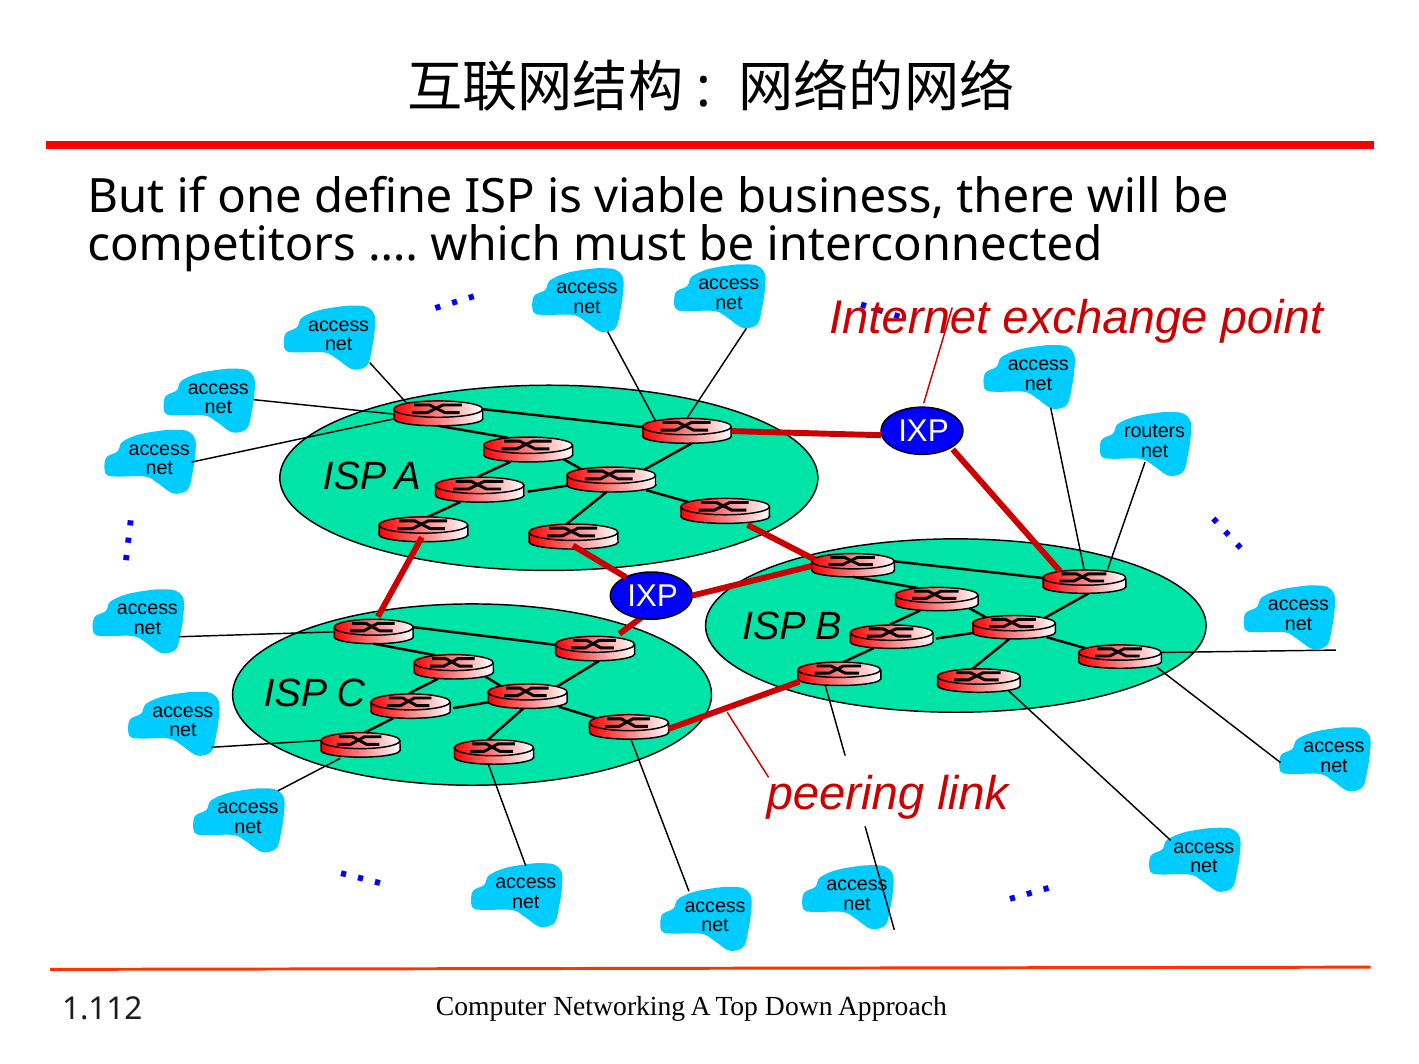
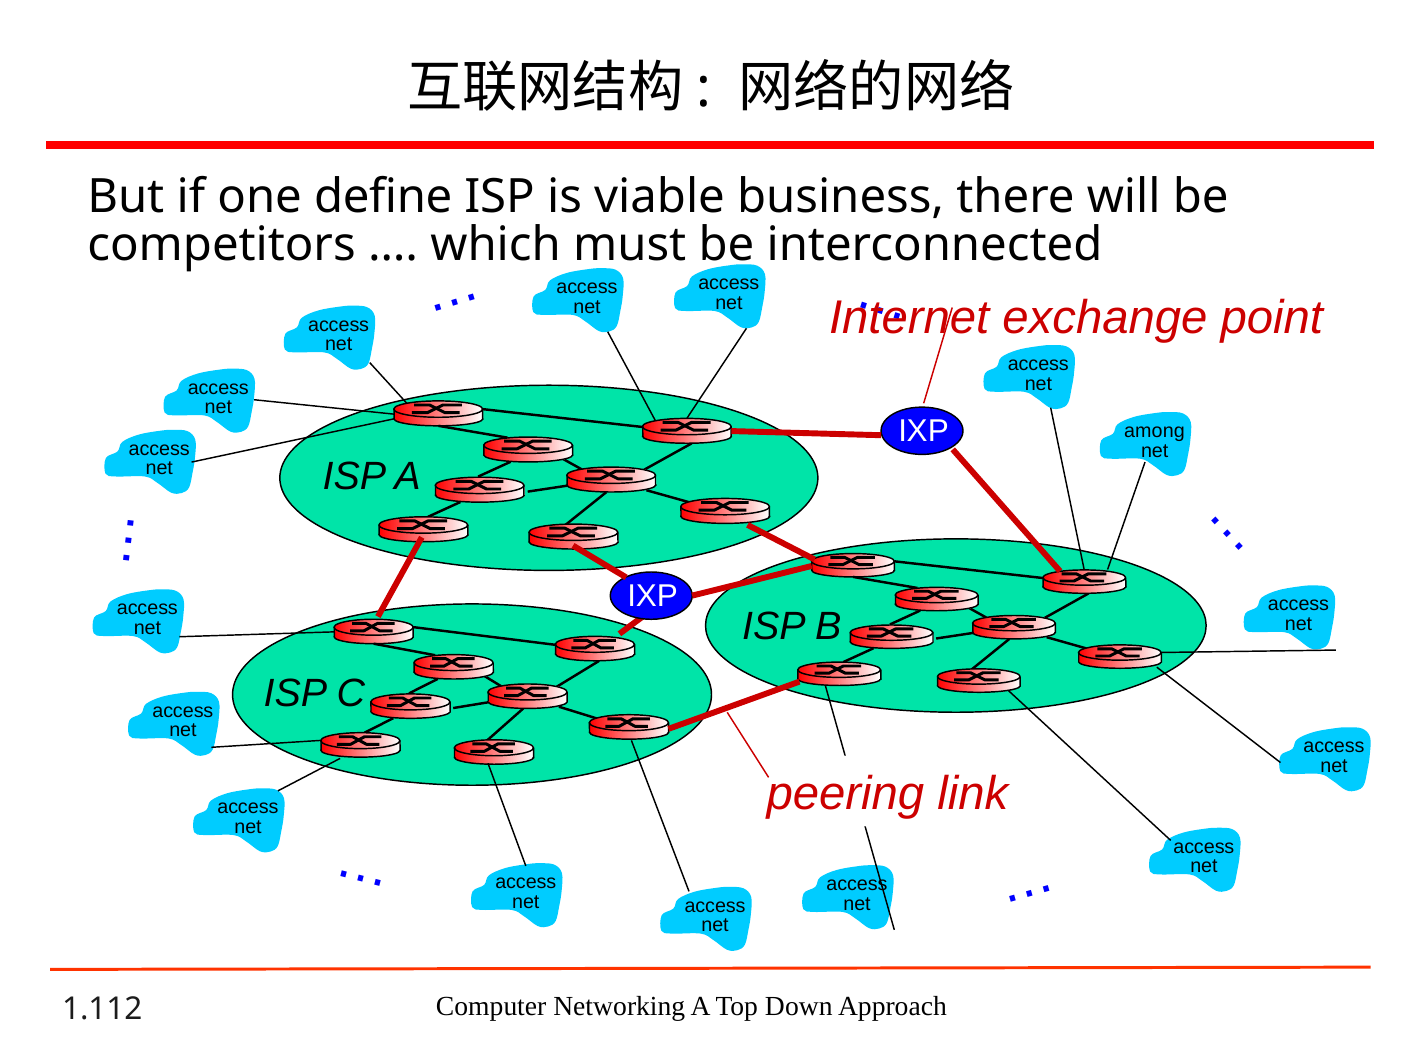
routers: routers -> among
